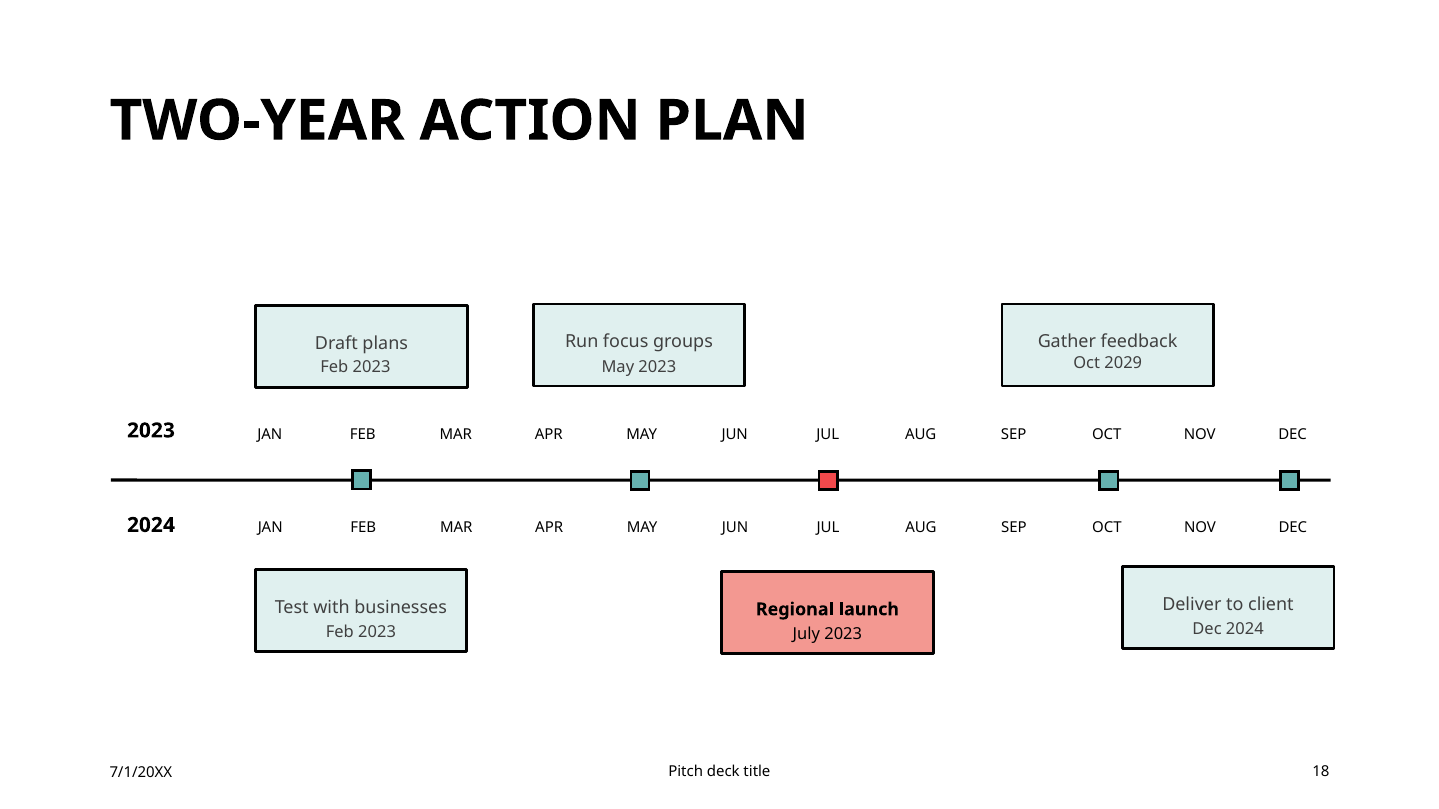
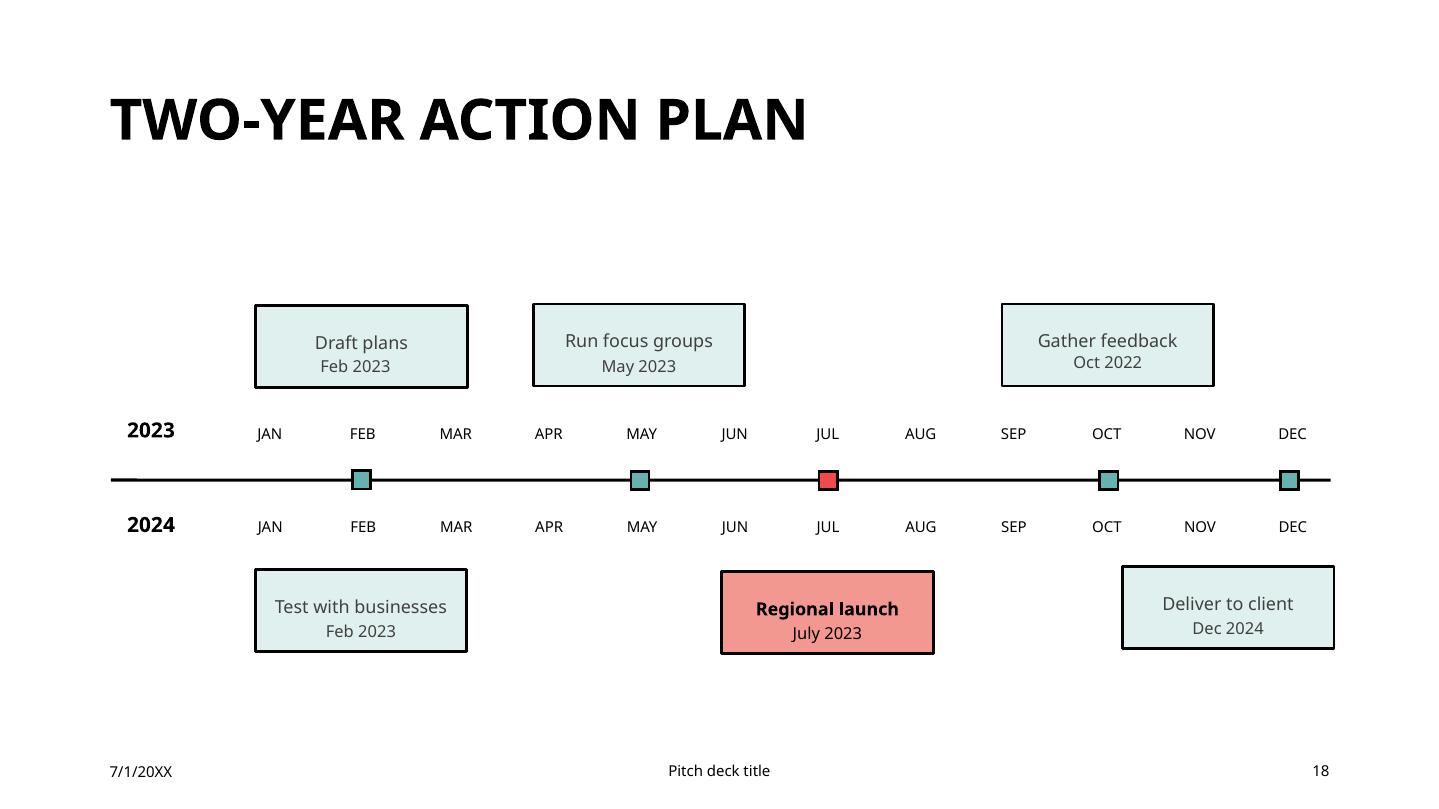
2029: 2029 -> 2022
